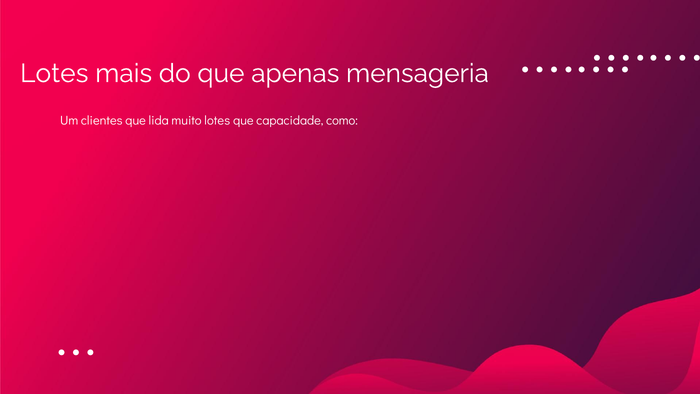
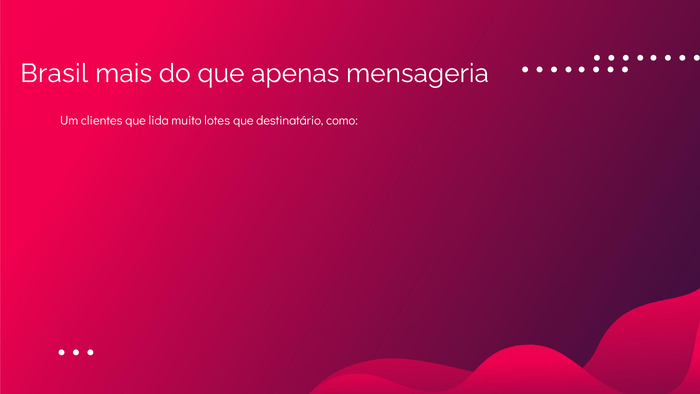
Lotes at (54, 73): Lotes -> Brasil
capacidade: capacidade -> destinatário
